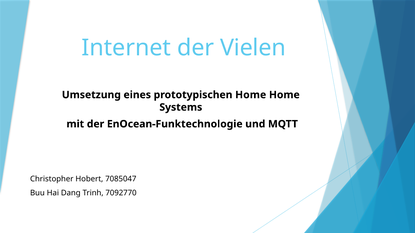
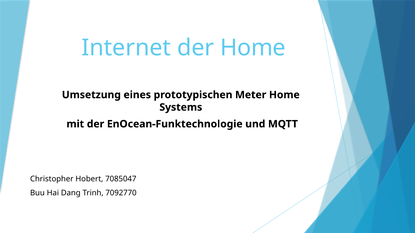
der Vielen: Vielen -> Home
prototypischen Home: Home -> Meter
